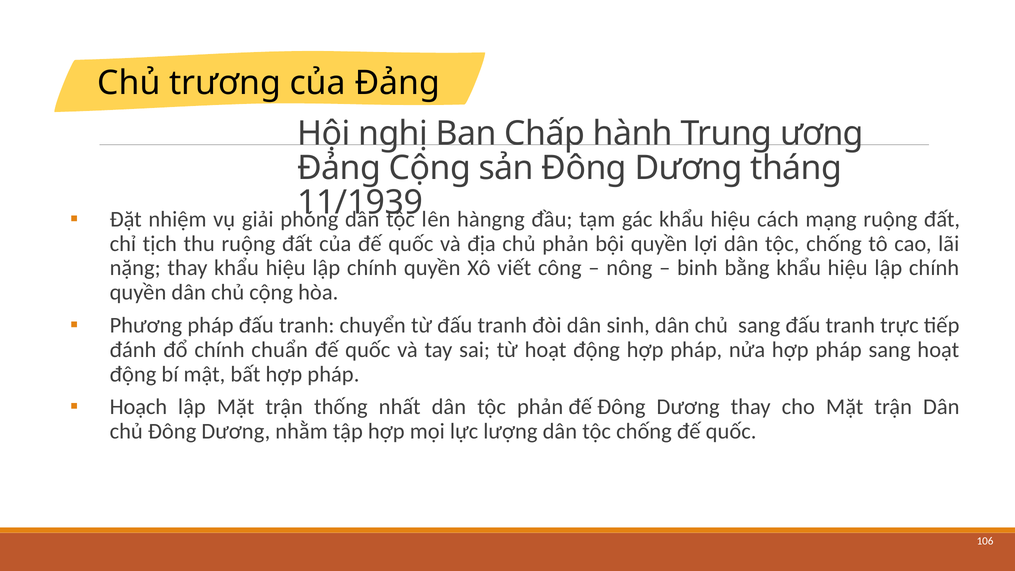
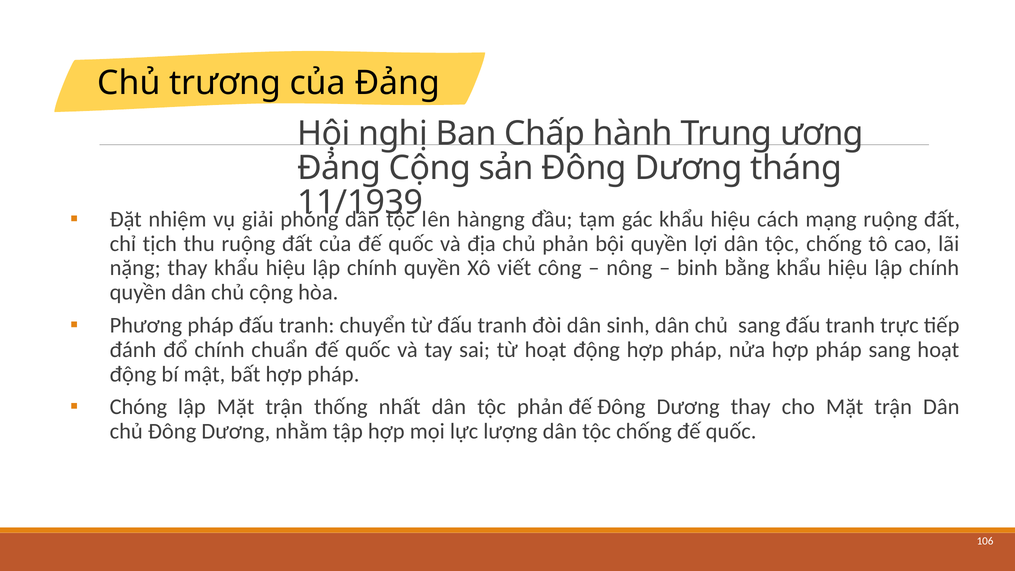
Hoạch: Hoạch -> Chóng
